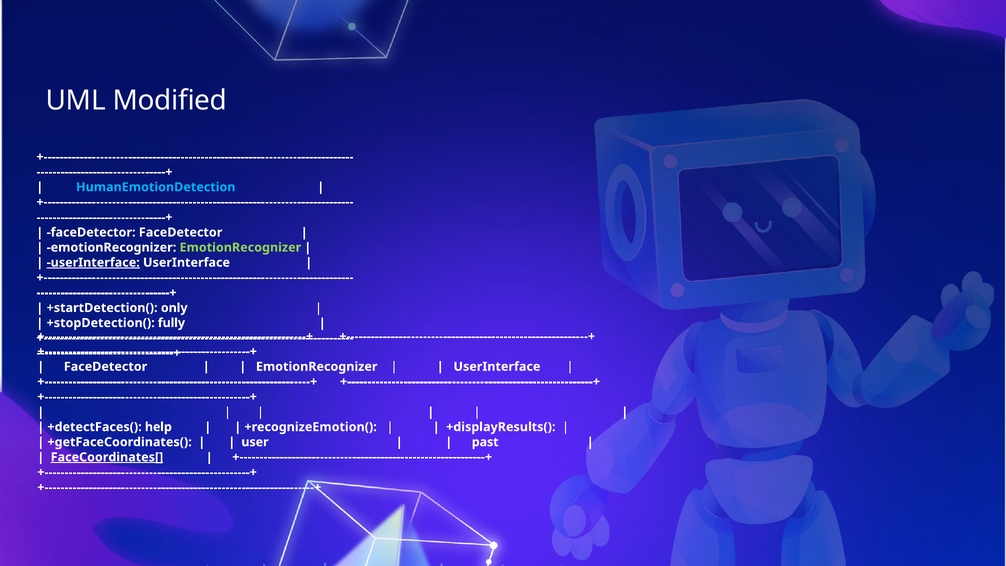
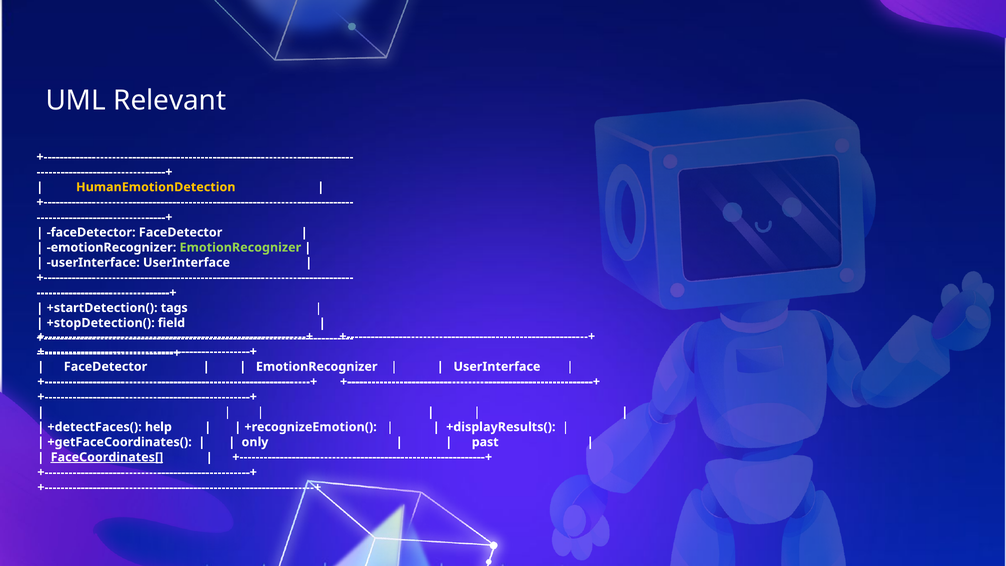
Modified: Modified -> Relevant
HumanEmotionDetection colour: light blue -> yellow
userInterface at (93, 262) underline: present -> none
only: only -> tags
fully: fully -> field
user: user -> only
